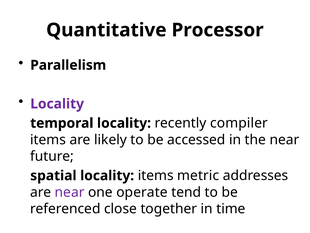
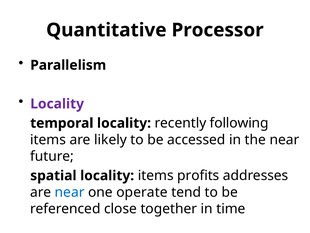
compiler: compiler -> following
metric: metric -> profits
near at (70, 192) colour: purple -> blue
